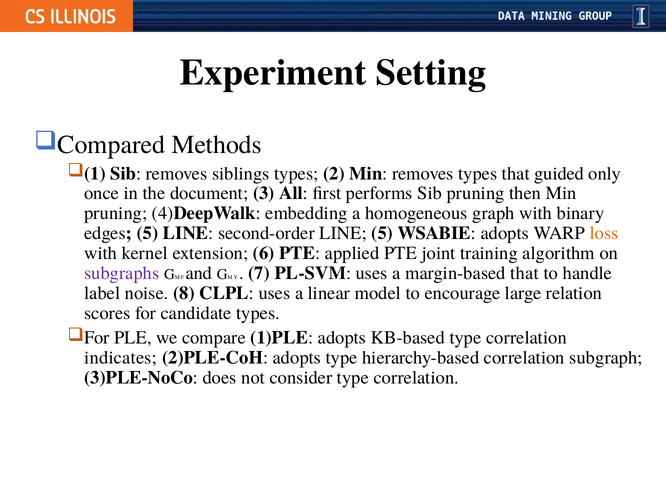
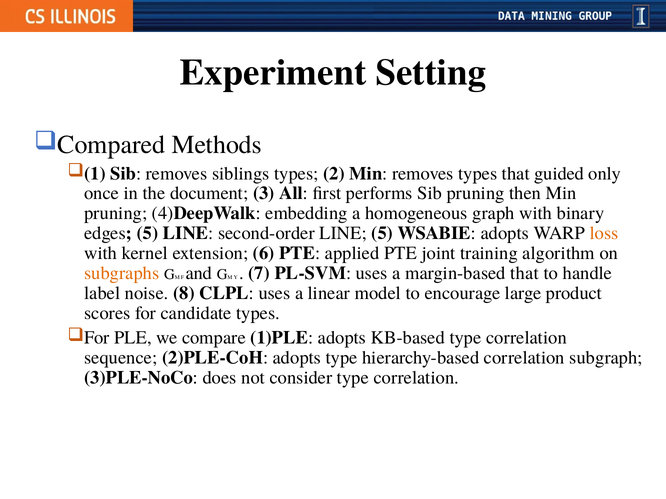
subgraphs colour: purple -> orange
relation: relation -> product
indicates: indicates -> sequence
